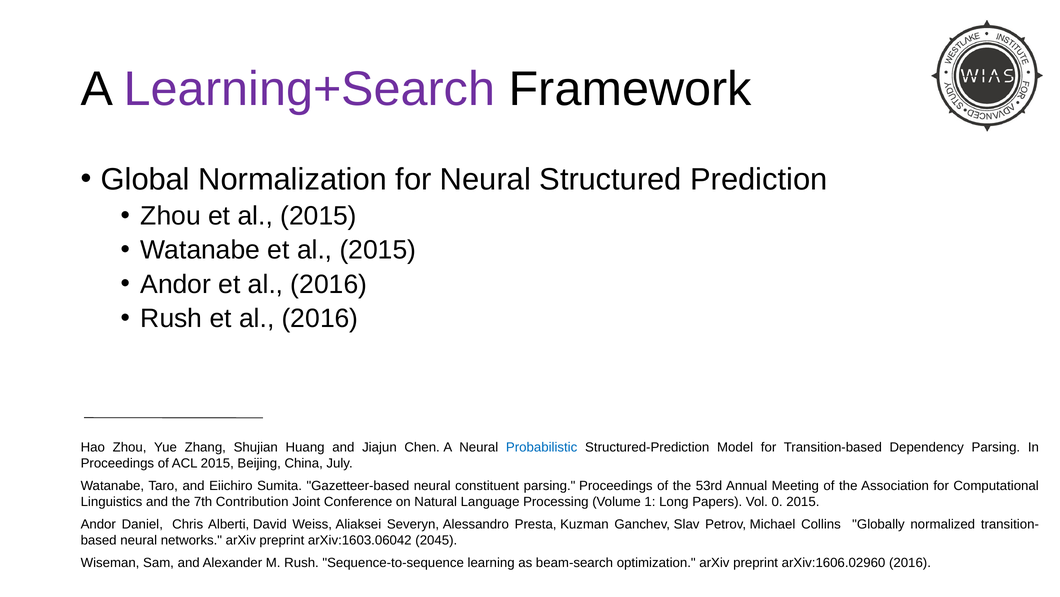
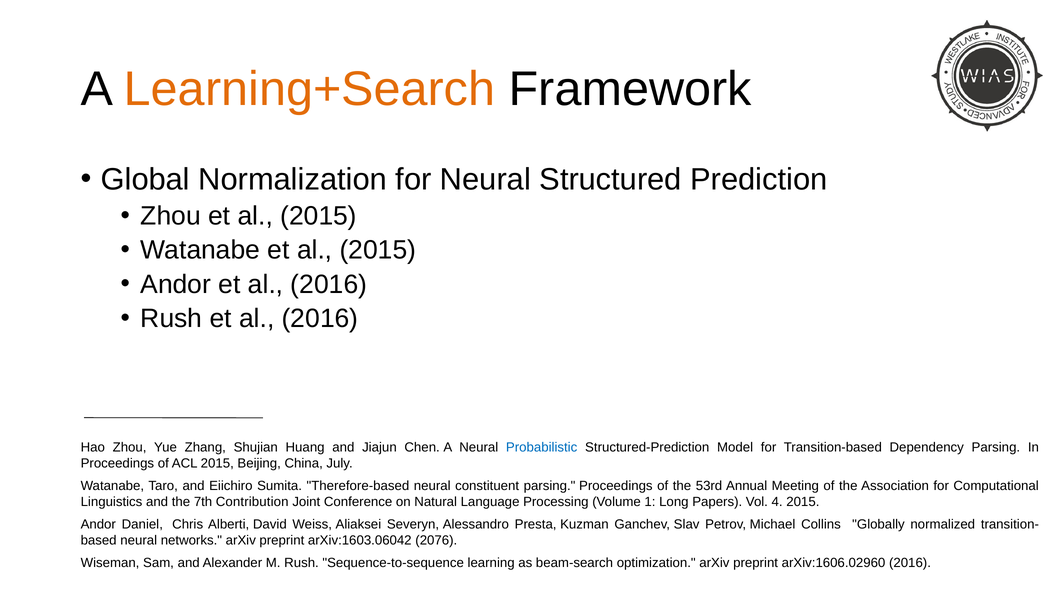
Learning+Search colour: purple -> orange
Gazetteer-based: Gazetteer-based -> Therefore-based
0: 0 -> 4
2045: 2045 -> 2076
